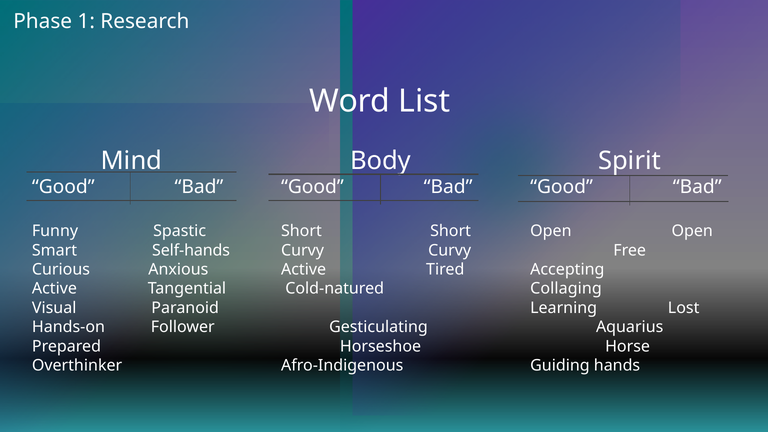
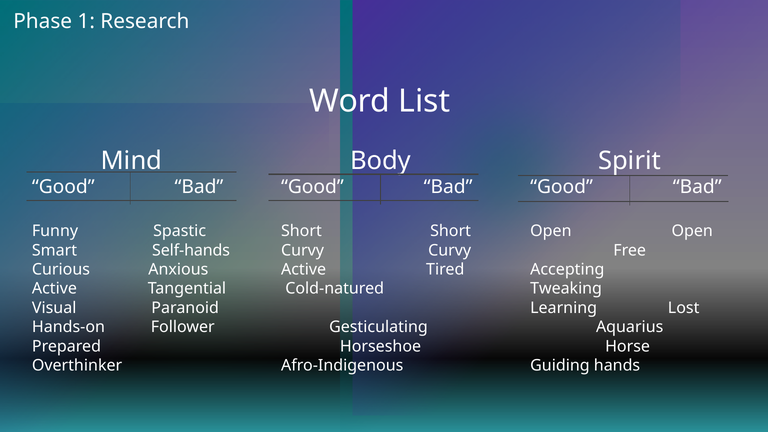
Collaging: Collaging -> Tweaking
